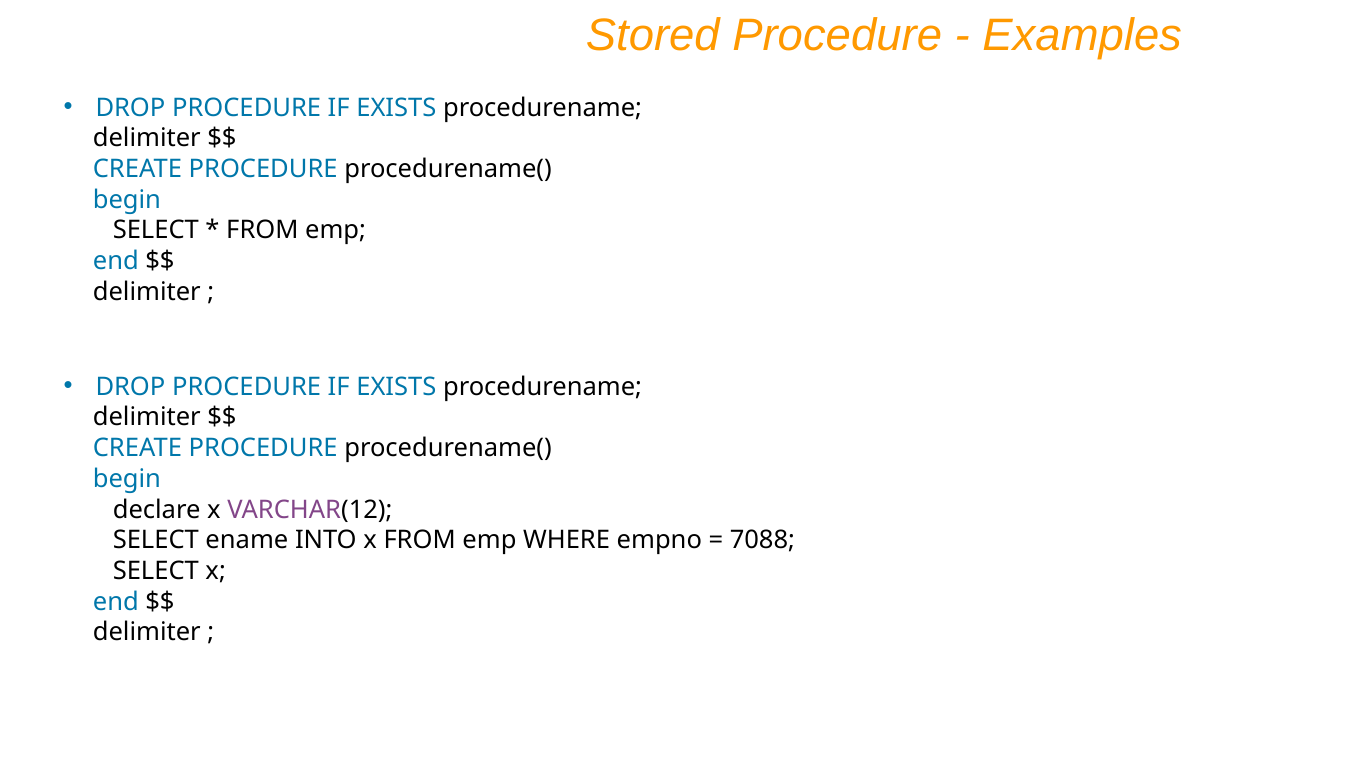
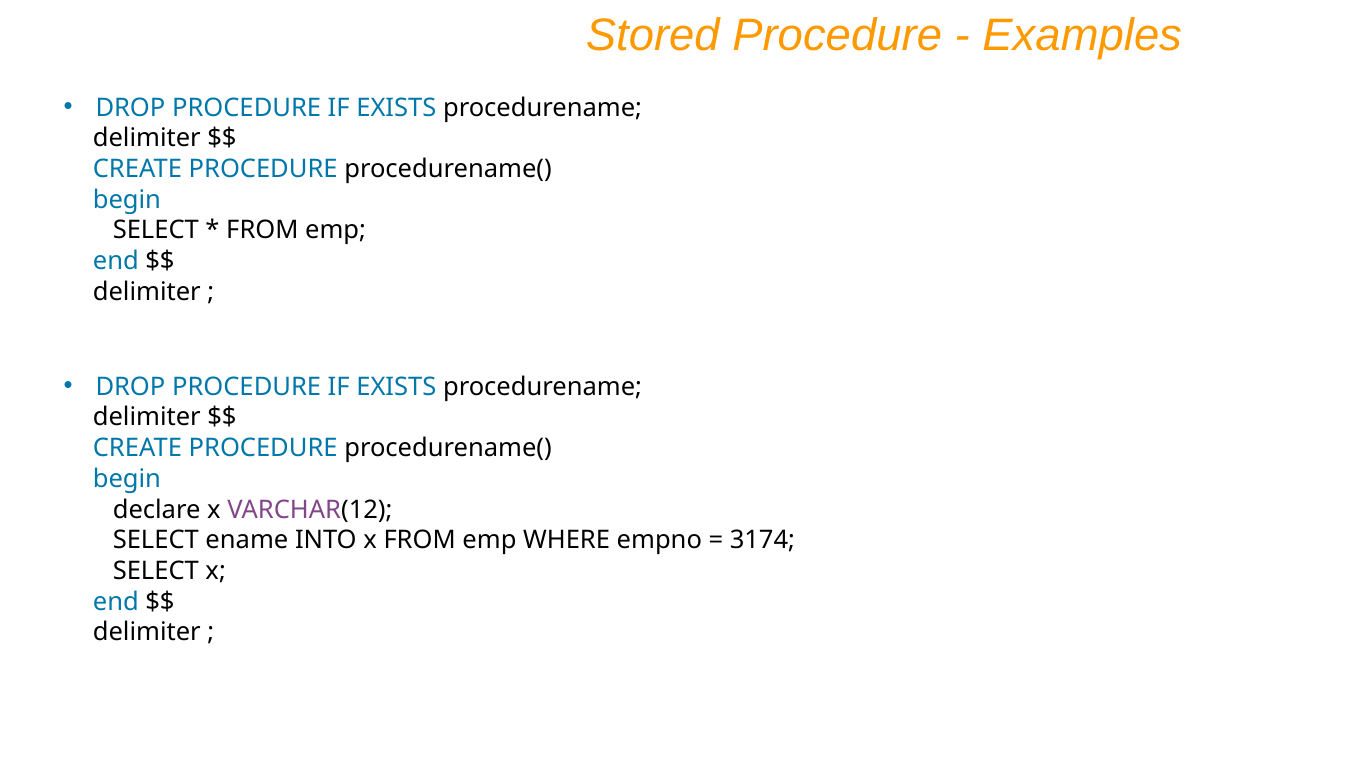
7088: 7088 -> 3174
